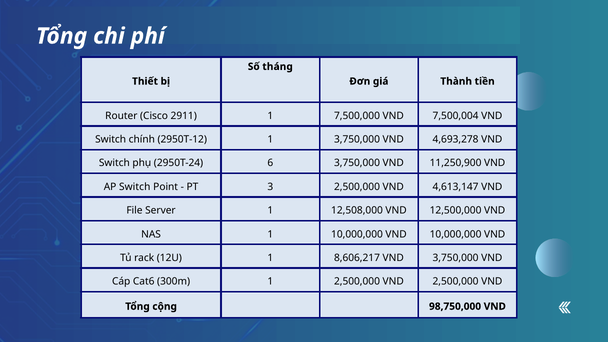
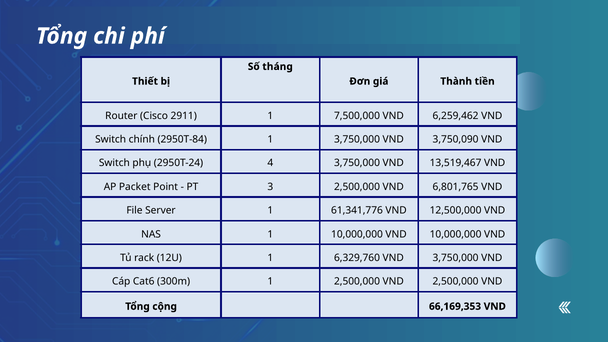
7,500,004: 7,500,004 -> 6,259,462
2950T-12: 2950T-12 -> 2950T-84
4,693,278: 4,693,278 -> 3,750,090
6: 6 -> 4
11,250,900: 11,250,900 -> 13,519,467
AP Switch: Switch -> Packet
4,613,147: 4,613,147 -> 6,801,765
12,508,000: 12,508,000 -> 61,341,776
8,606,217: 8,606,217 -> 6,329,760
98,750,000: 98,750,000 -> 66,169,353
